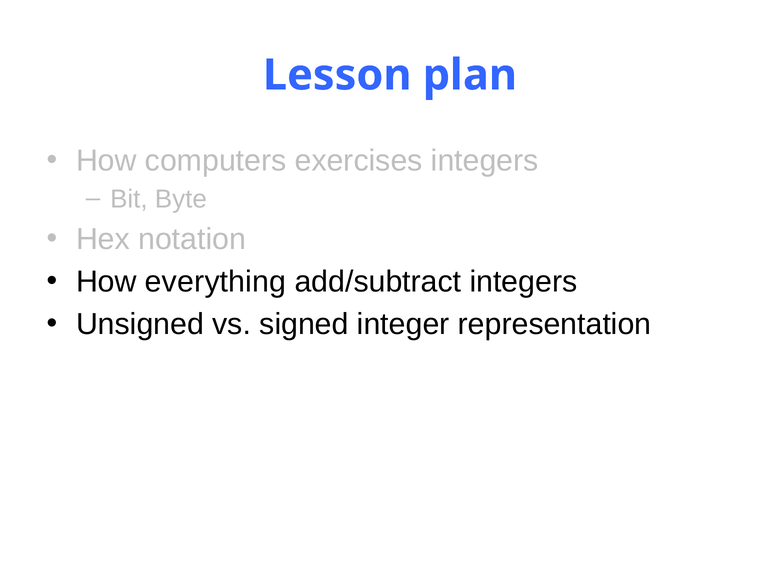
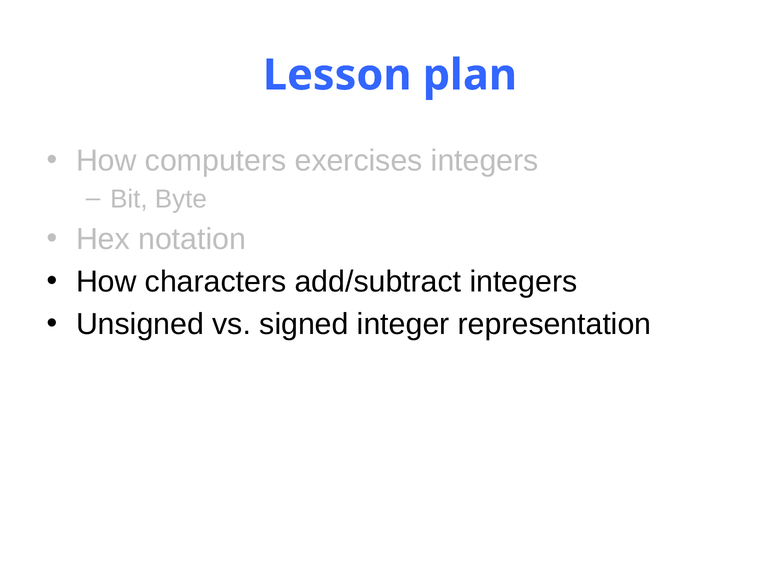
everything: everything -> characters
